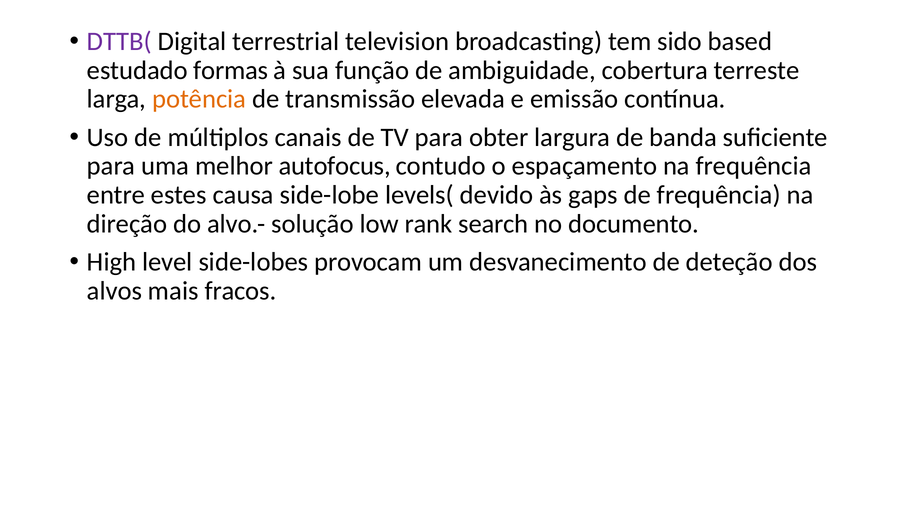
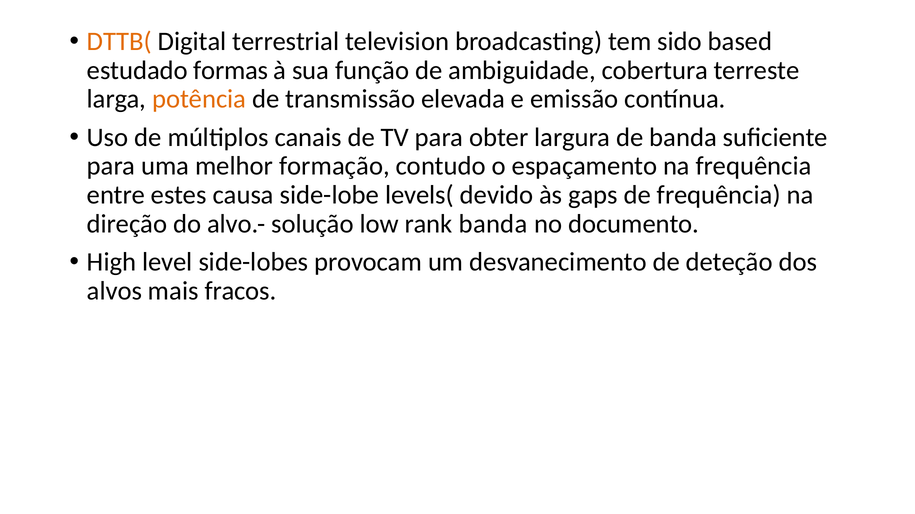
DTTB( colour: purple -> orange
autofocus: autofocus -> formação
rank search: search -> banda
